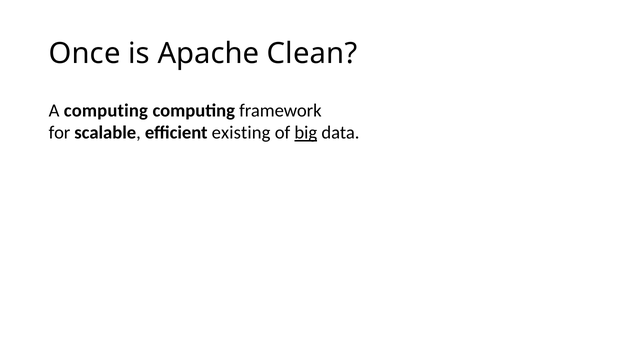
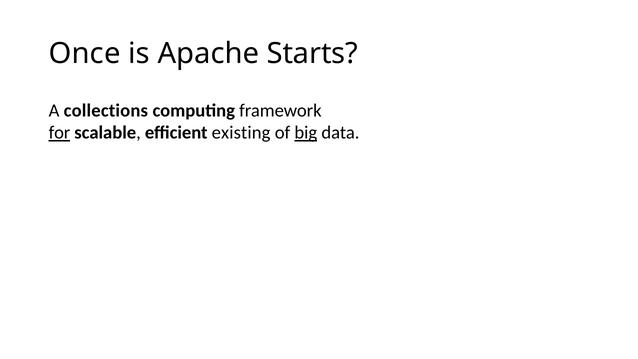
Clean: Clean -> Starts
A computing: computing -> collections
for underline: none -> present
